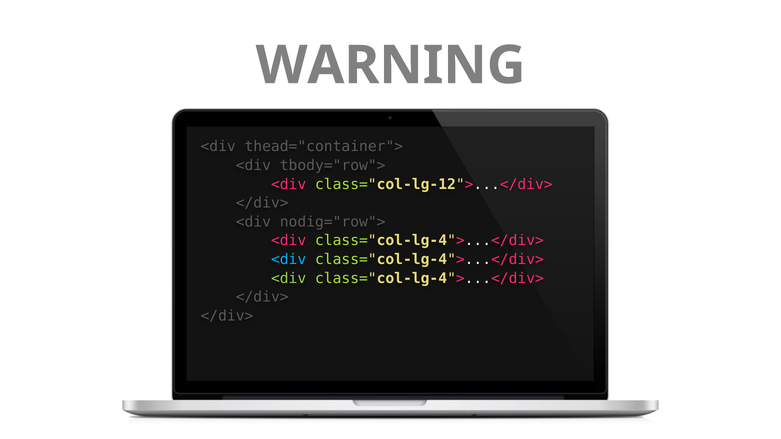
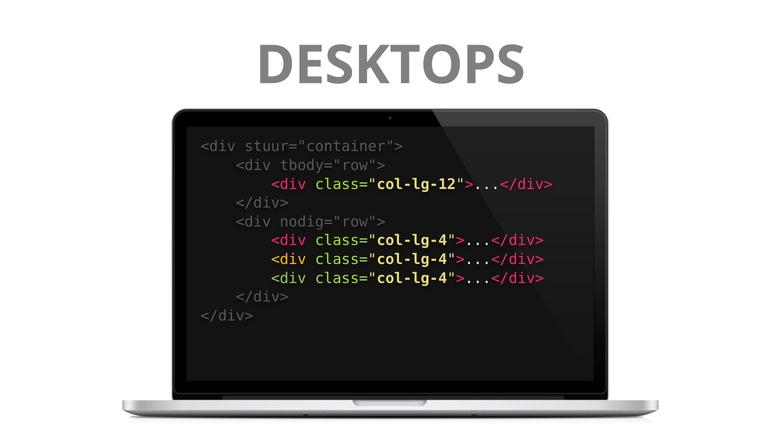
WARNING: WARNING -> DESKTOPS
thead="container">: thead="container"> -> stuur="container">
<div at (289, 260) colour: light blue -> yellow
